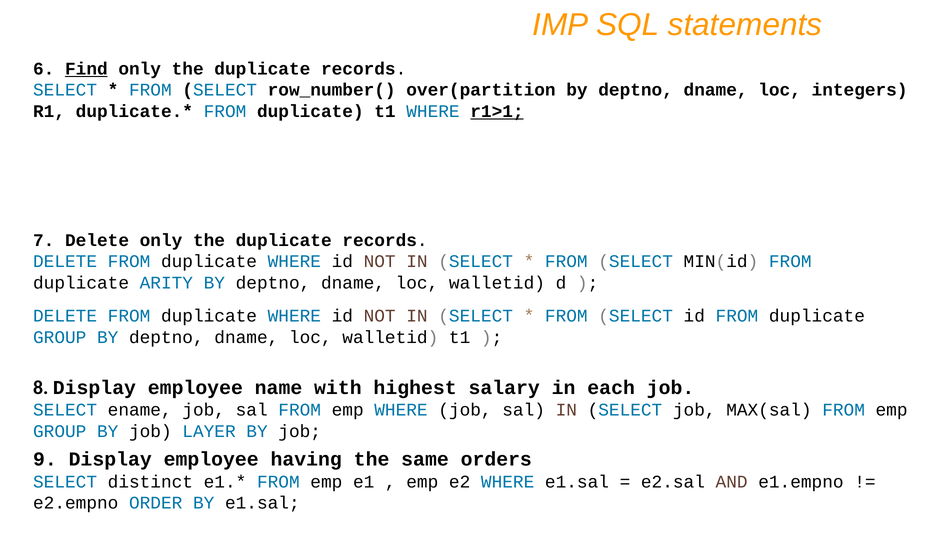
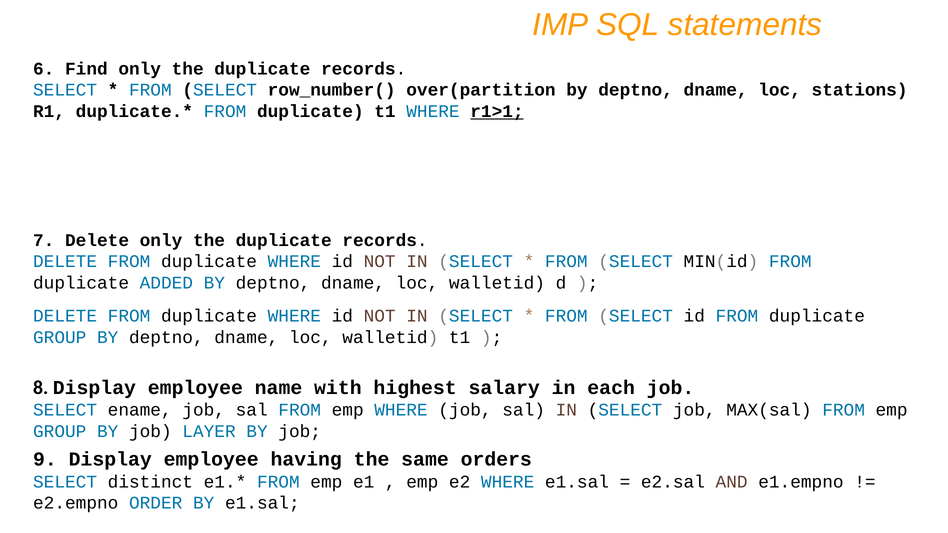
Find underline: present -> none
integers: integers -> stations
ARITY: ARITY -> ADDED
